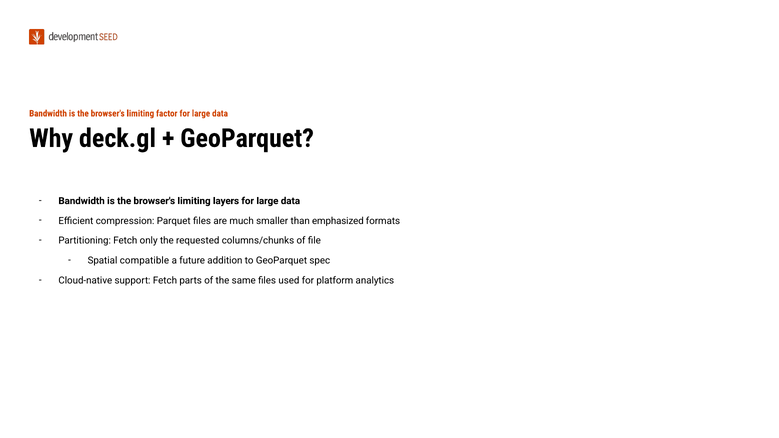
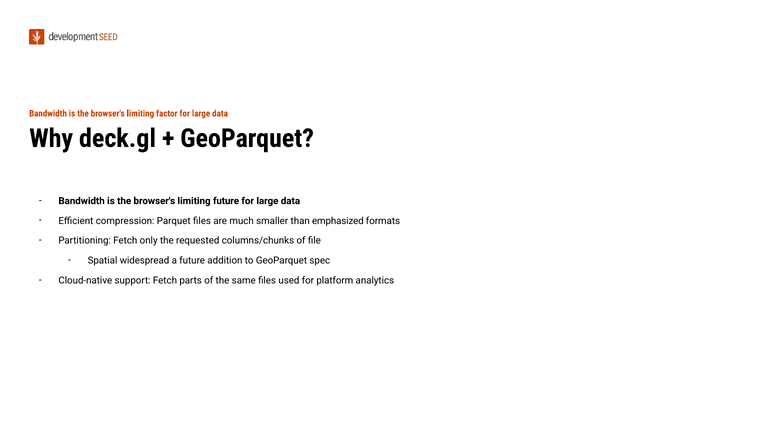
limiting layers: layers -> future
compatible: compatible -> widespread
